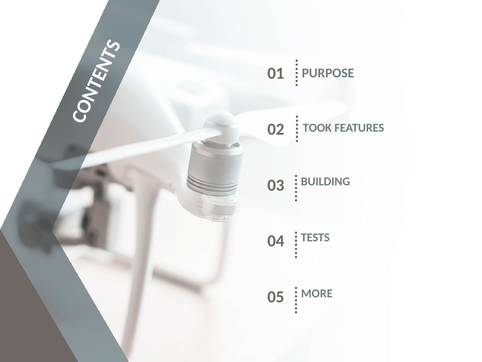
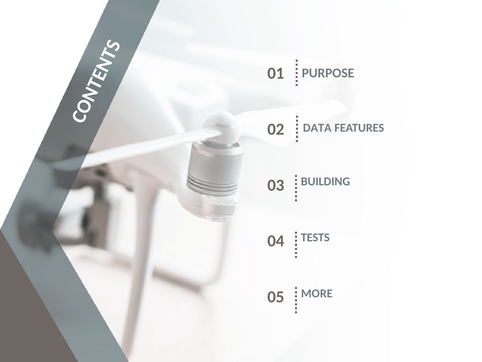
TOOK: TOOK -> DATA
